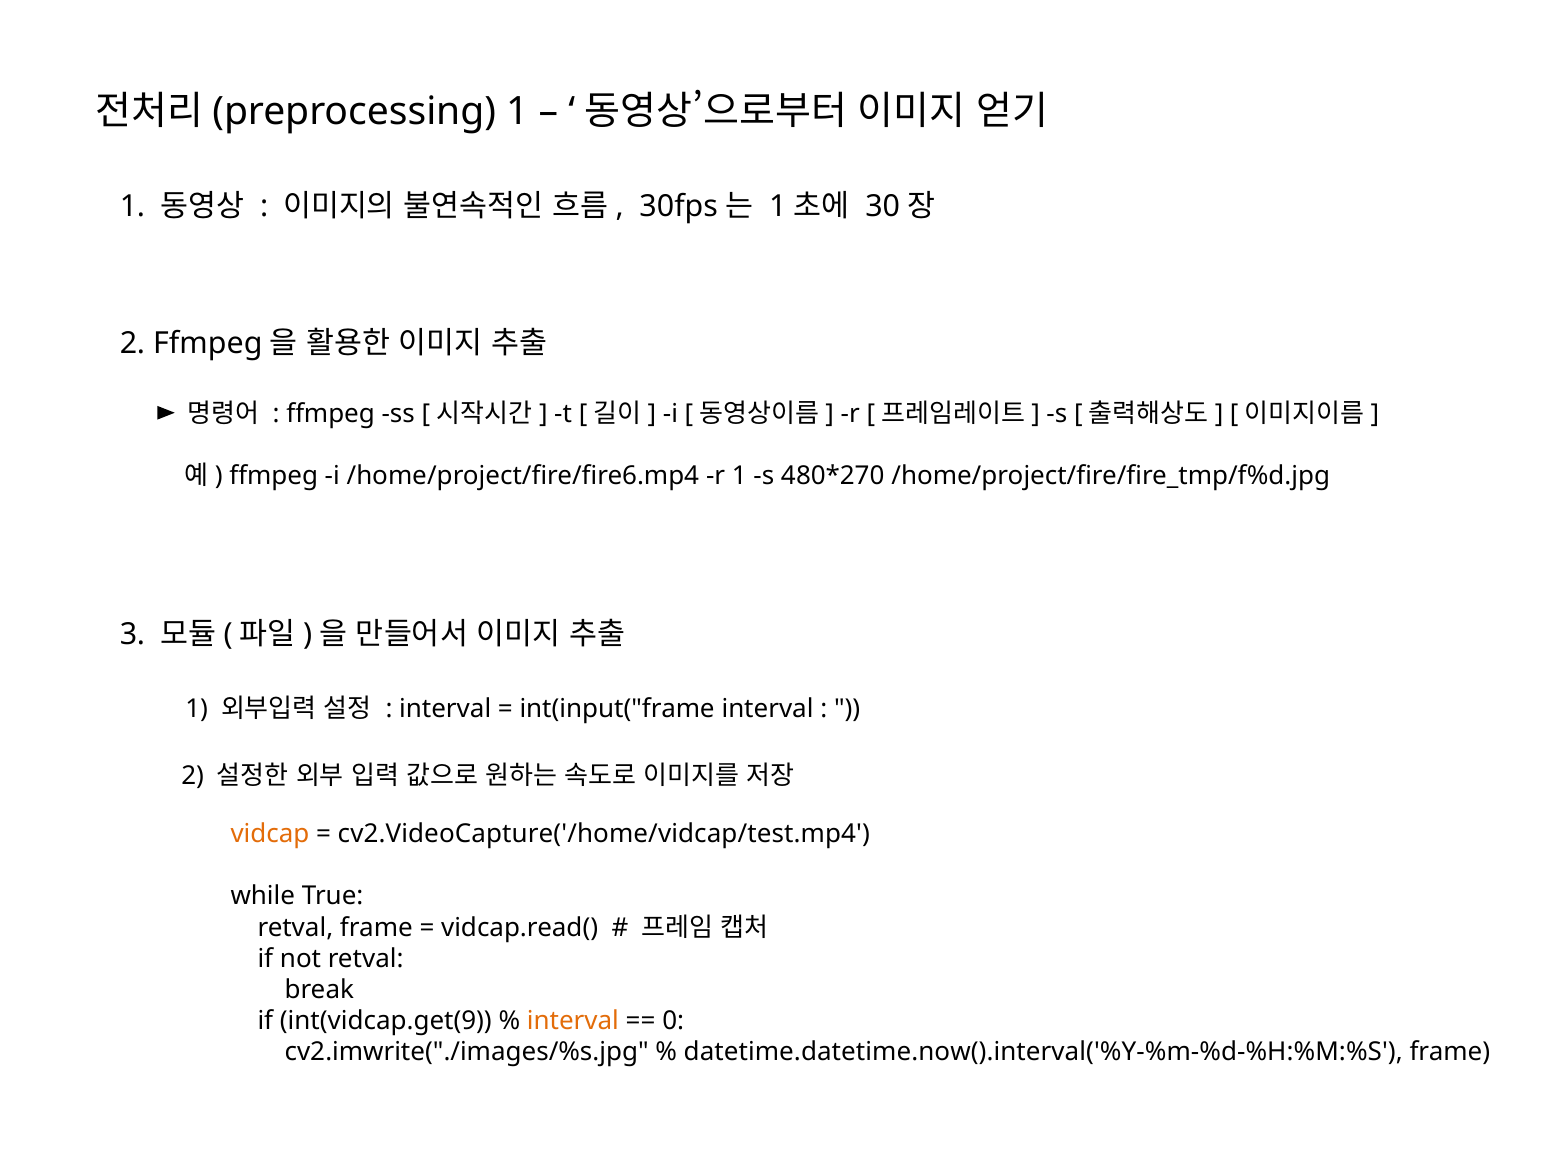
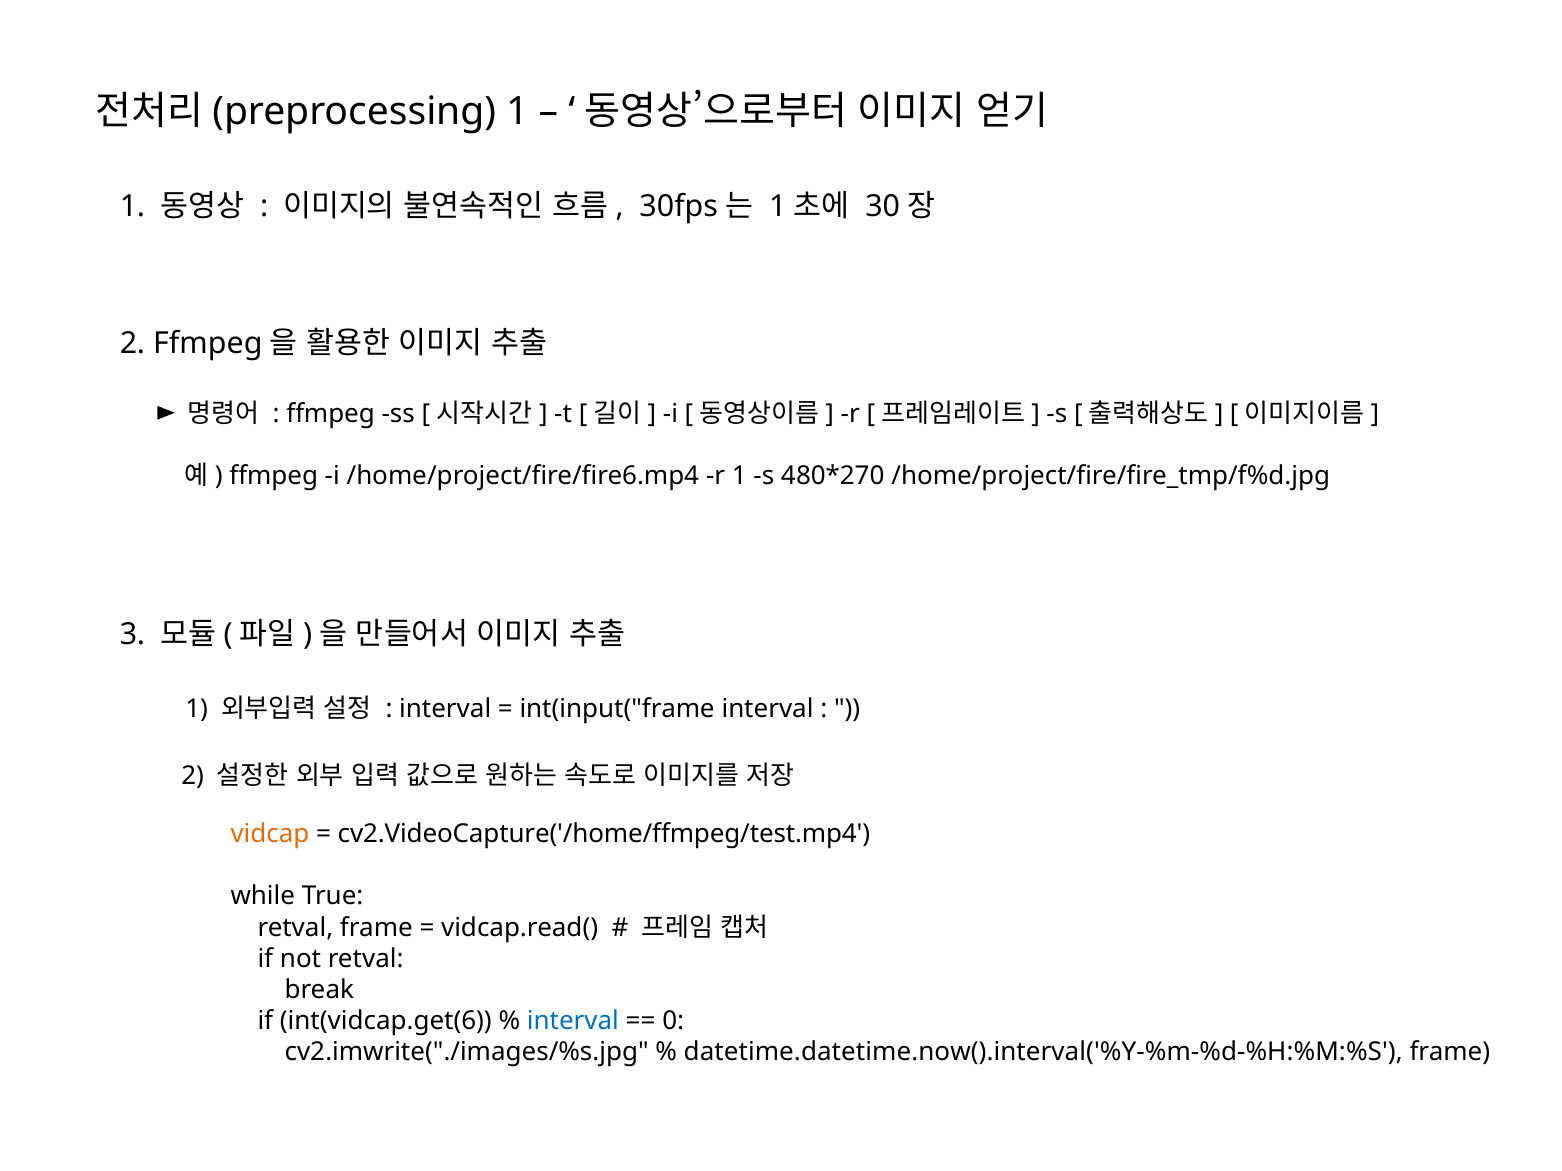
cv2.VideoCapture('/home/vidcap/test.mp4: cv2.VideoCapture('/home/vidcap/test.mp4 -> cv2.VideoCapture('/home/ffmpeg/test.mp4
int(vidcap.get(9: int(vidcap.get(9 -> int(vidcap.get(6
interval at (573, 1022) colour: orange -> blue
